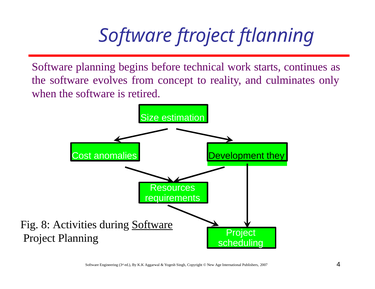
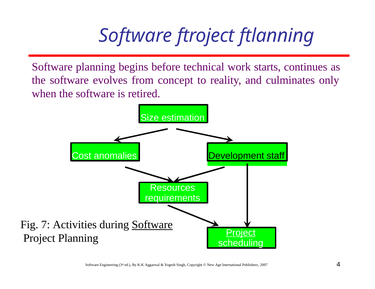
they: they -> staff
8: 8 -> 7
Project at (241, 233) underline: none -> present
